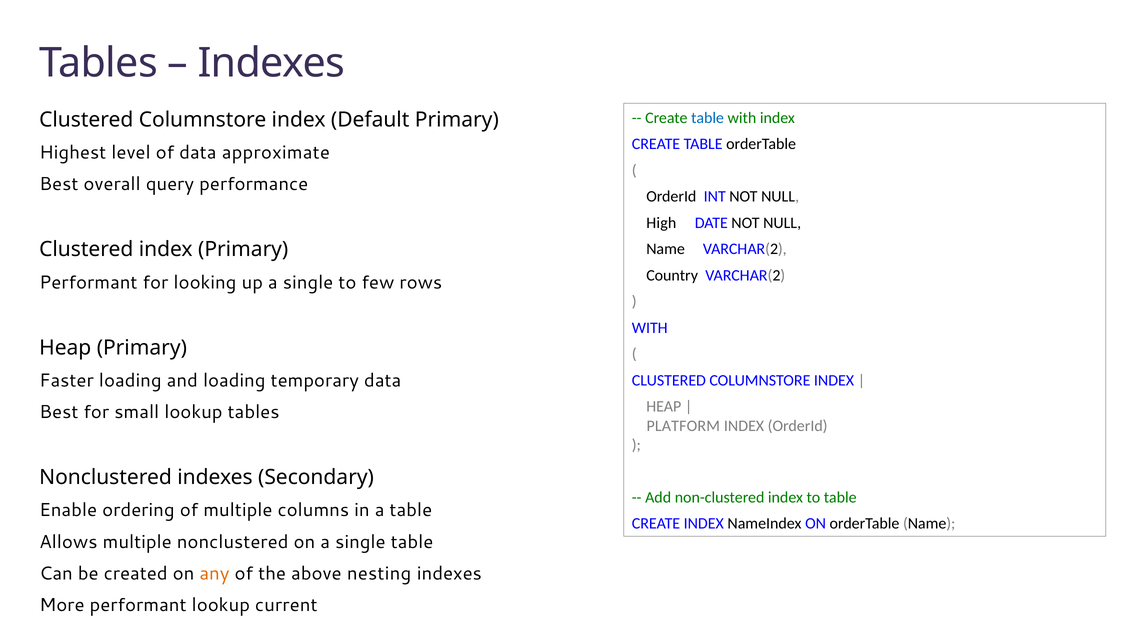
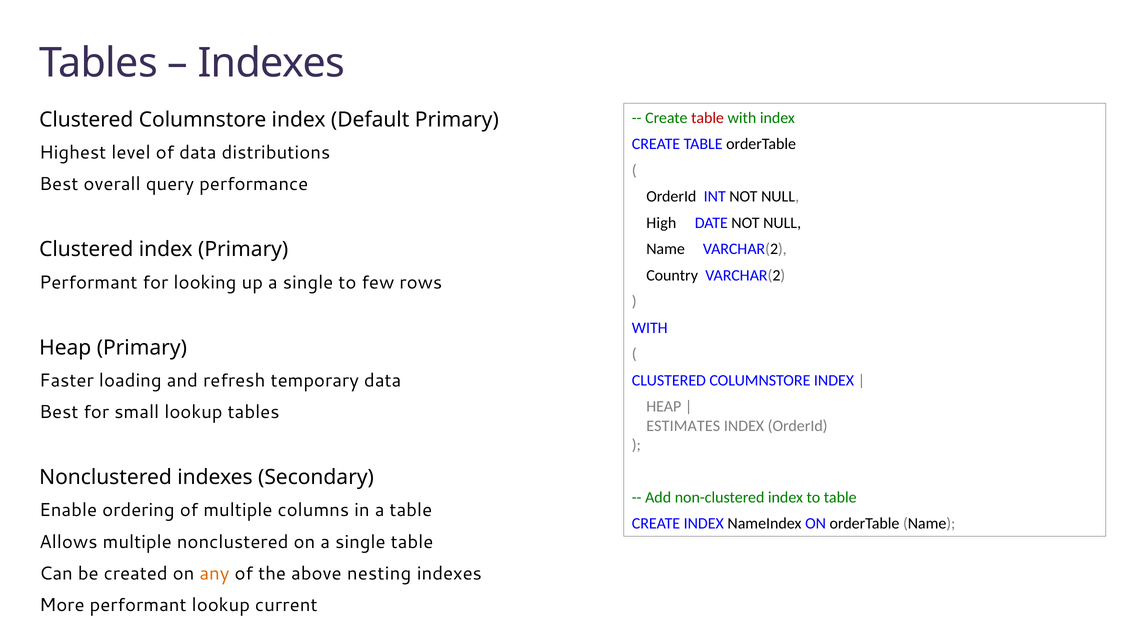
table at (708, 118) colour: blue -> red
approximate: approximate -> distributions
and loading: loading -> refresh
PLATFORM: PLATFORM -> ESTIMATES
